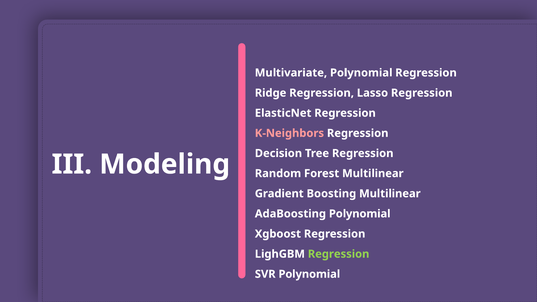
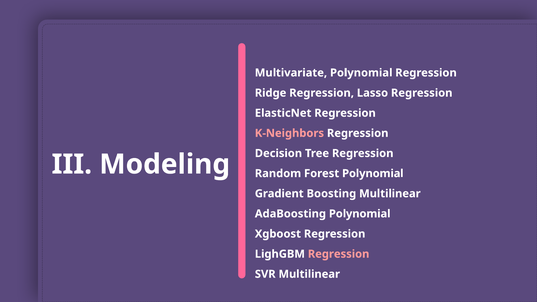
Forest Multilinear: Multilinear -> Polynomial
Regression at (339, 254) colour: light green -> pink
SVR Polynomial: Polynomial -> Multilinear
